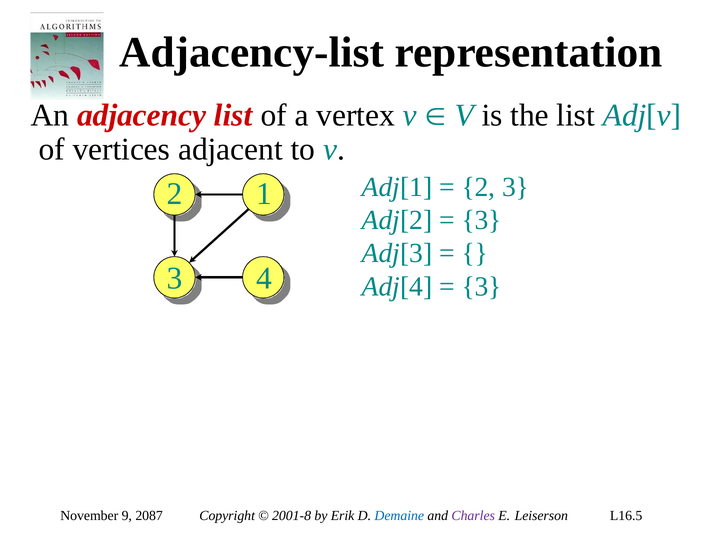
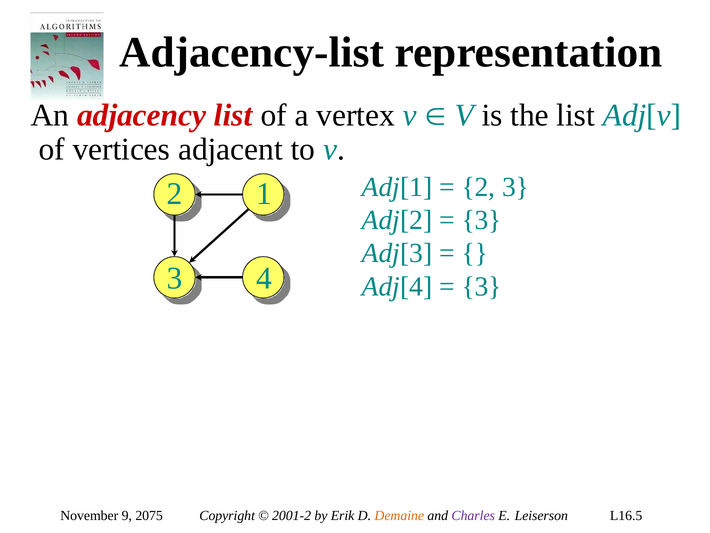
2087: 2087 -> 2075
2001-8: 2001-8 -> 2001-2
Demaine colour: blue -> orange
